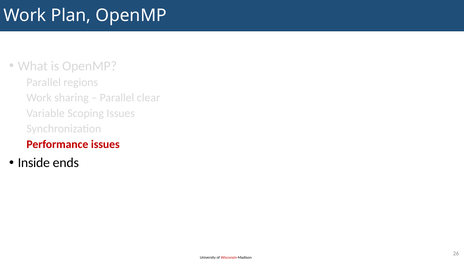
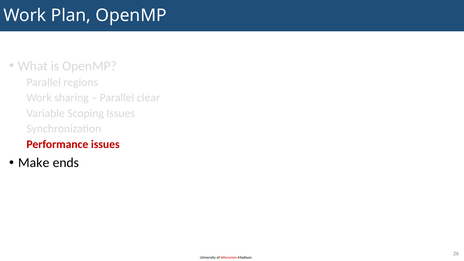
Inside: Inside -> Make
